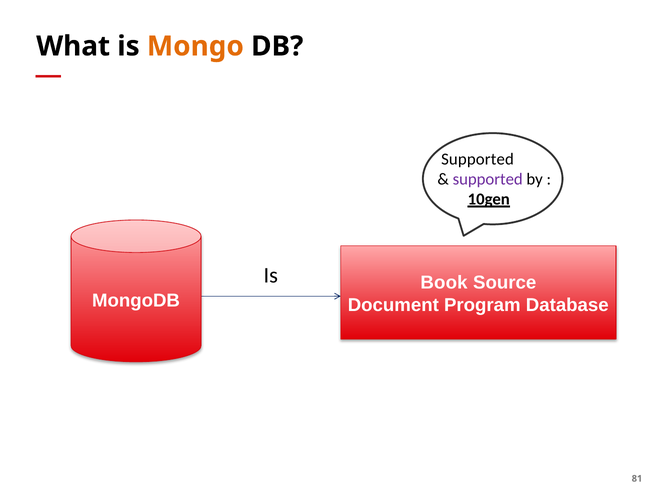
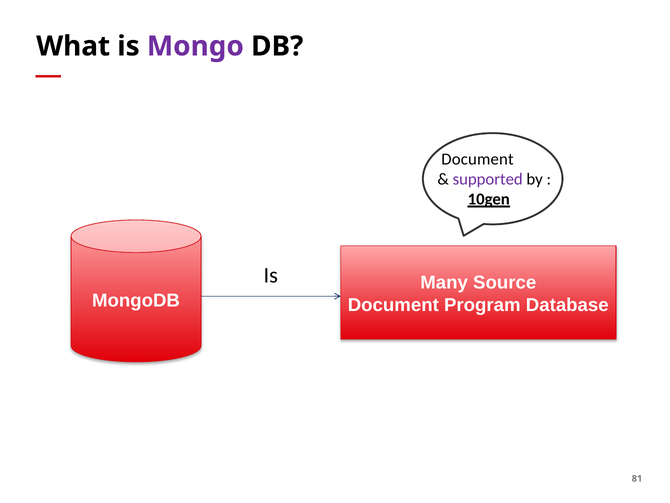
Mongo colour: orange -> purple
Supported at (477, 159): Supported -> Document
Book: Book -> Many
